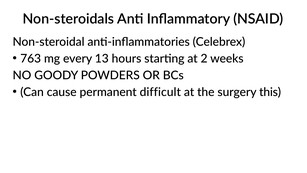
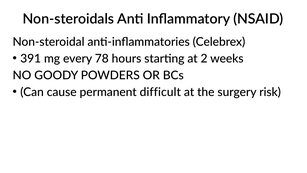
763: 763 -> 391
13: 13 -> 78
this: this -> risk
